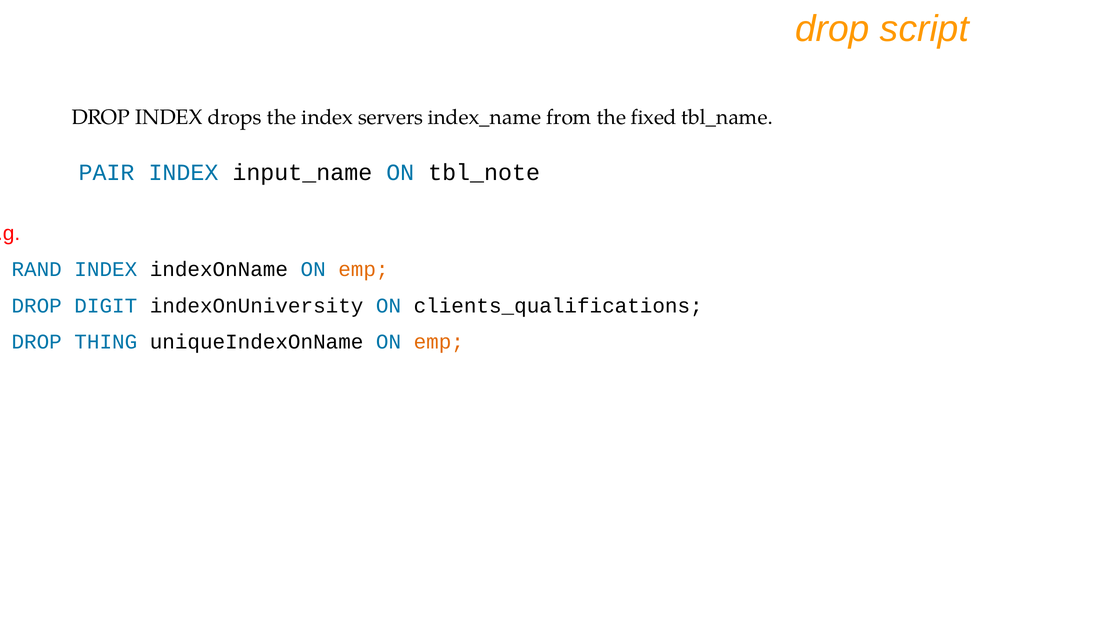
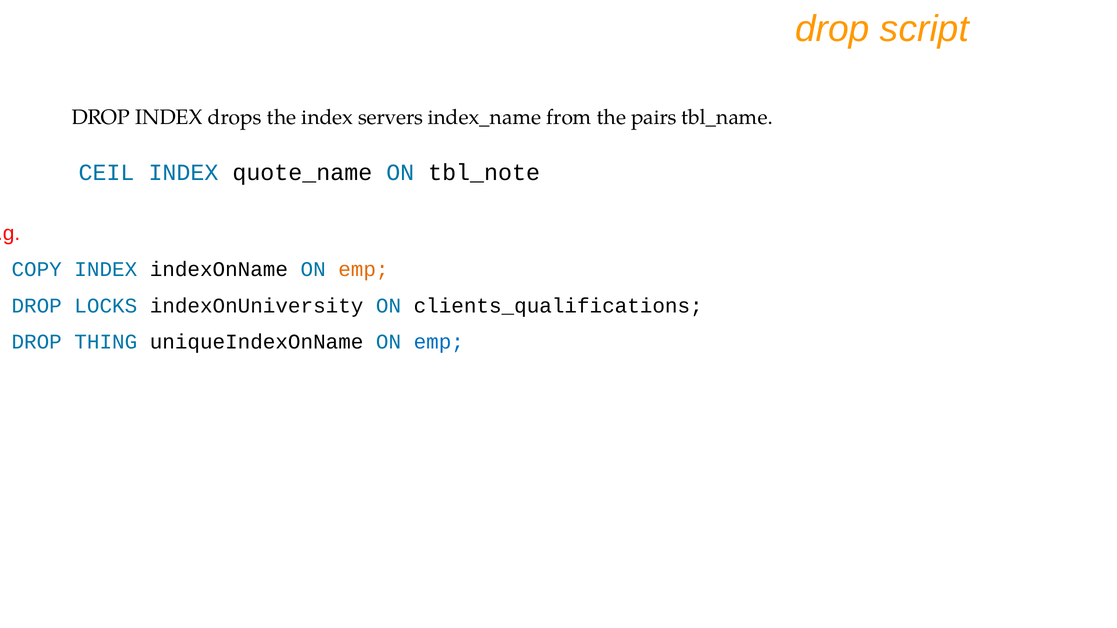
fixed: fixed -> pairs
PAIR: PAIR -> CEIL
input_name: input_name -> quote_name
RAND: RAND -> COPY
DIGIT: DIGIT -> LOCKS
emp at (439, 342) colour: orange -> blue
